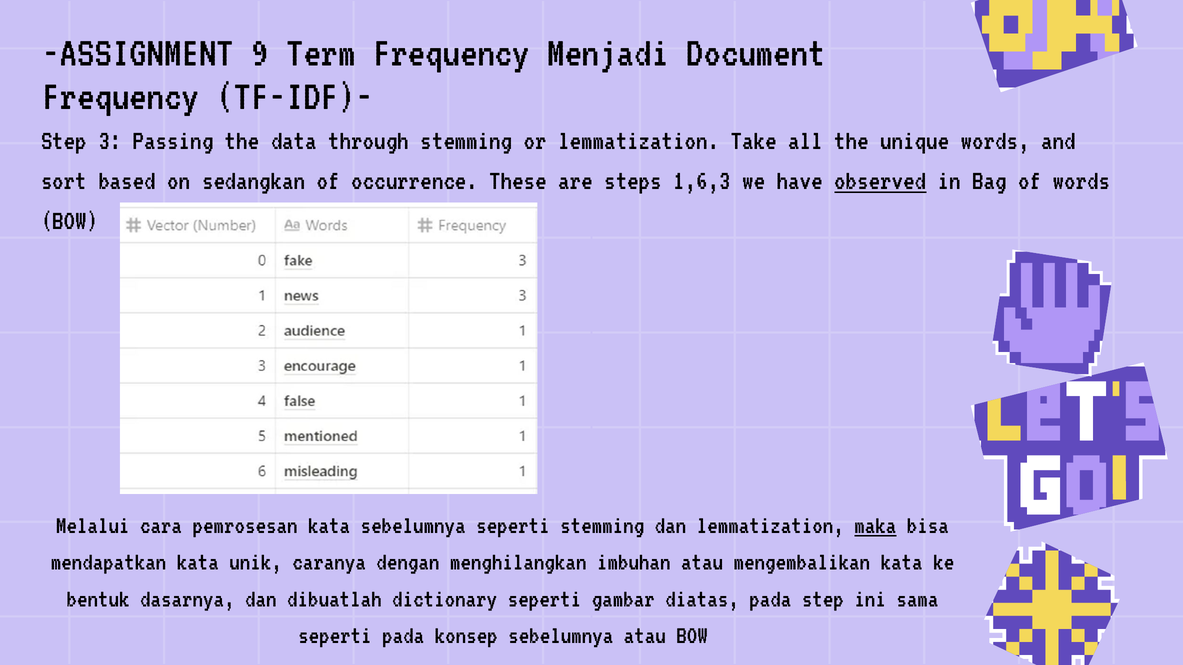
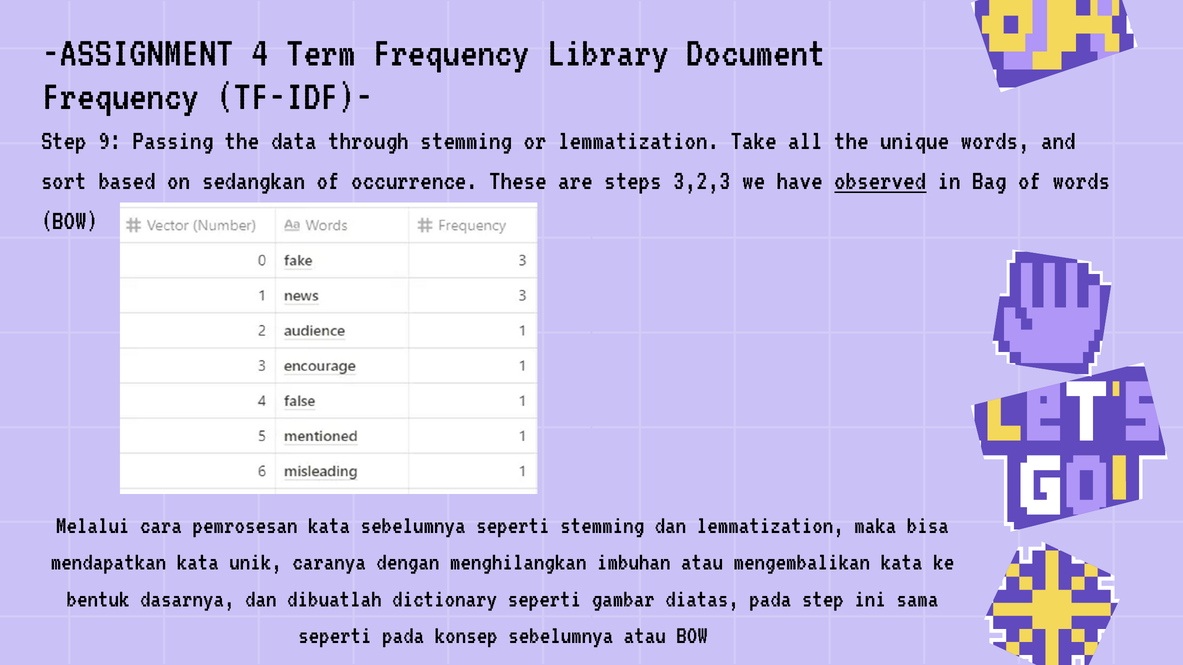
9: 9 -> 4
Menjadi: Menjadi -> Library
3: 3 -> 9
1,6,3: 1,6,3 -> 3,2,3
maka underline: present -> none
